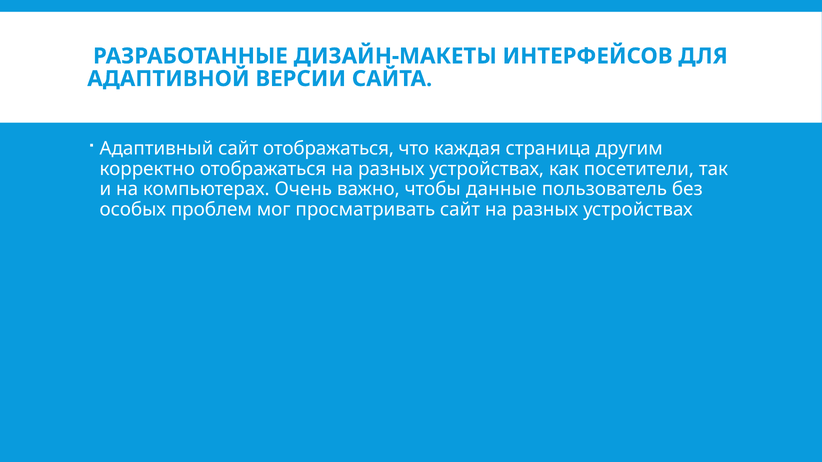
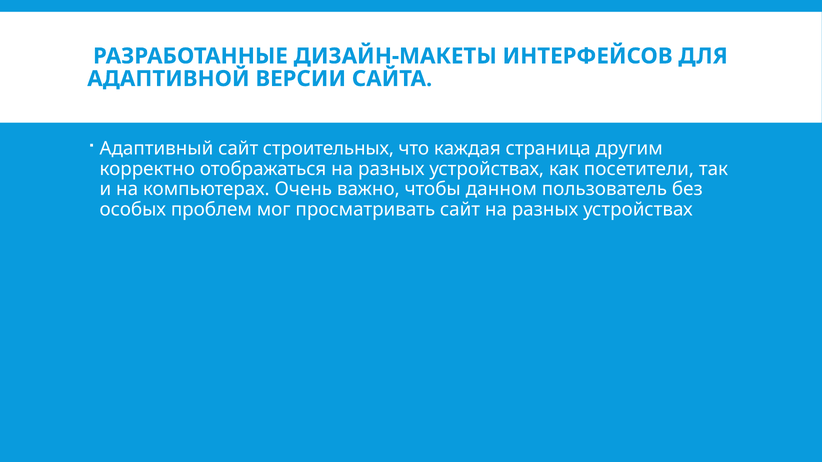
сайт отображаться: отображаться -> строительных
данные: данные -> данном
